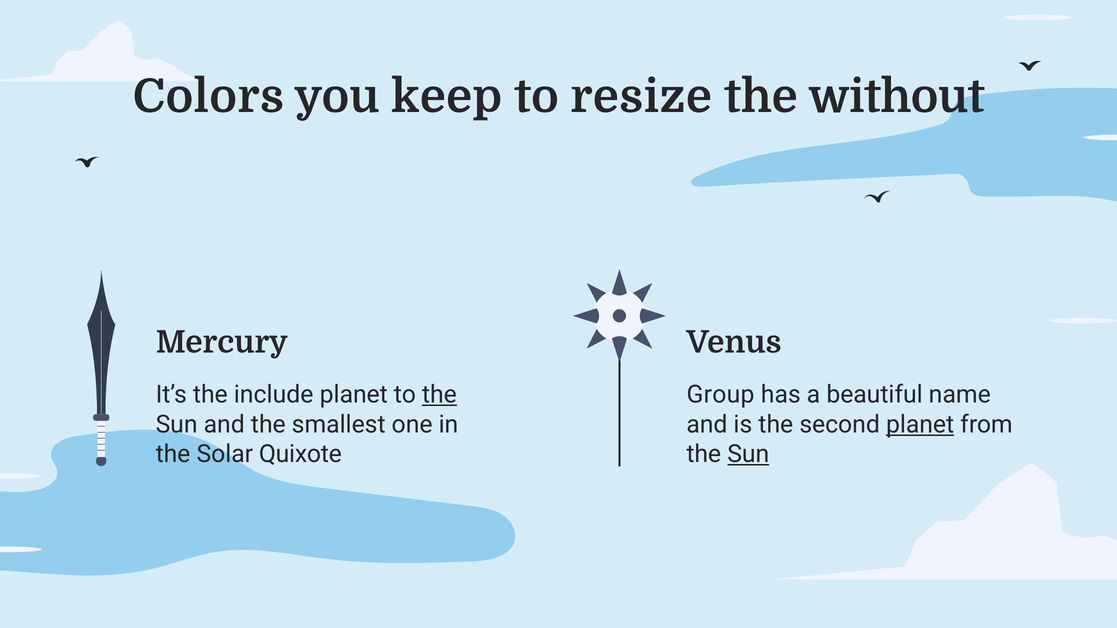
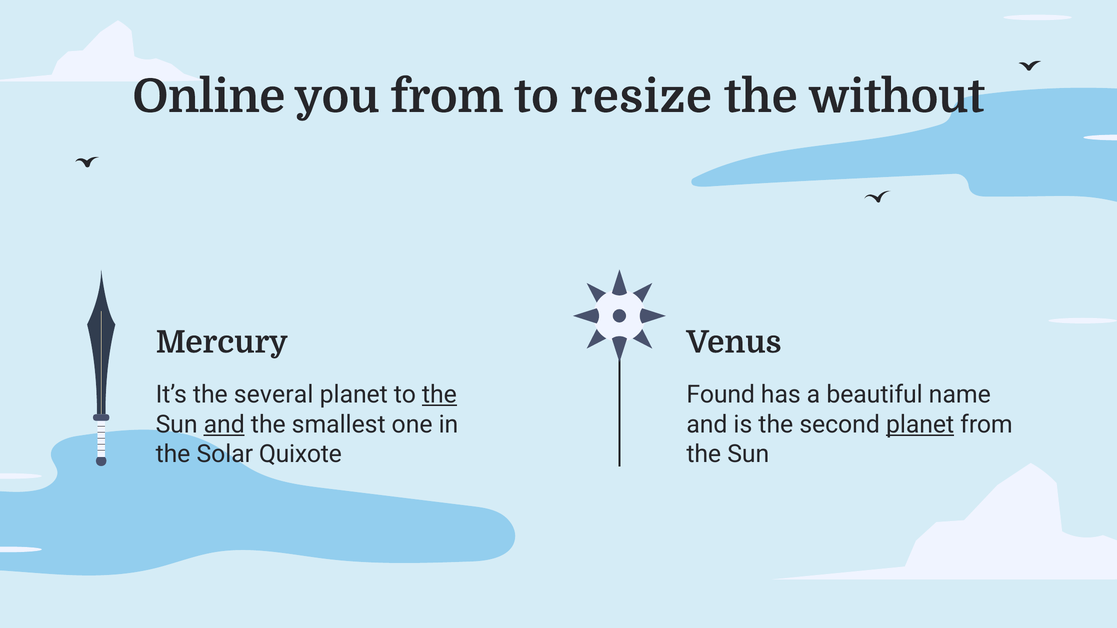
Colors: Colors -> Online
you keep: keep -> from
include: include -> several
Group: Group -> Found
and at (224, 425) underline: none -> present
Sun at (748, 454) underline: present -> none
